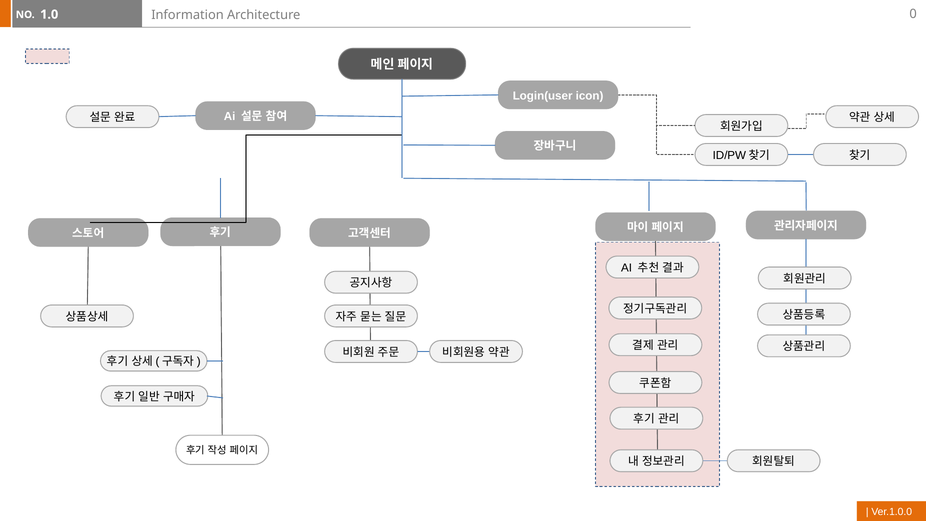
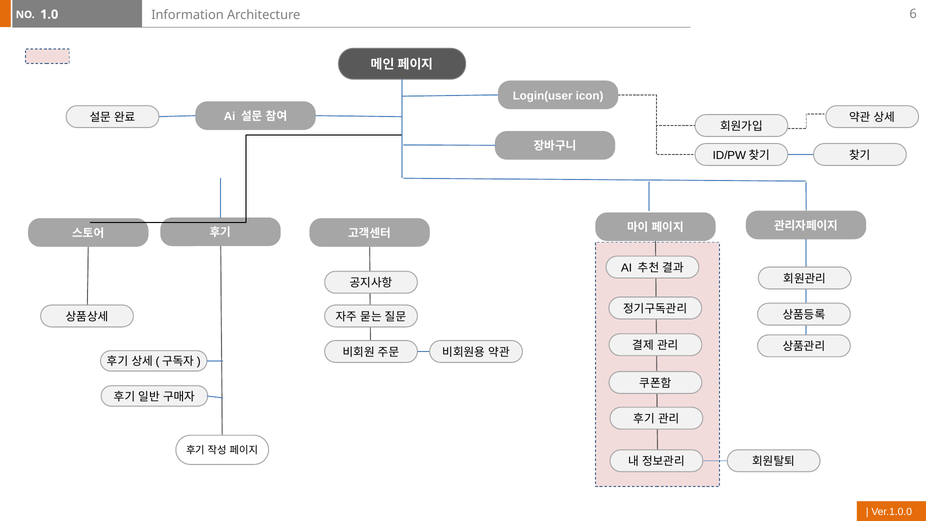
0: 0 -> 6
